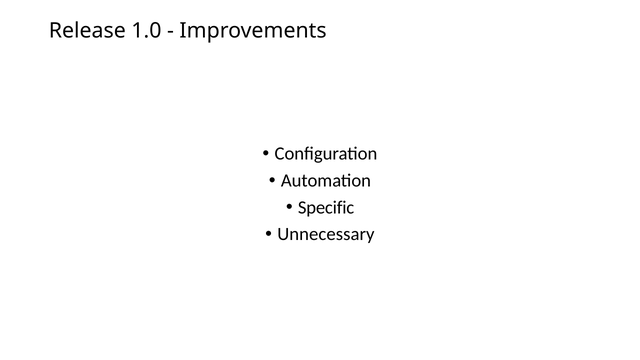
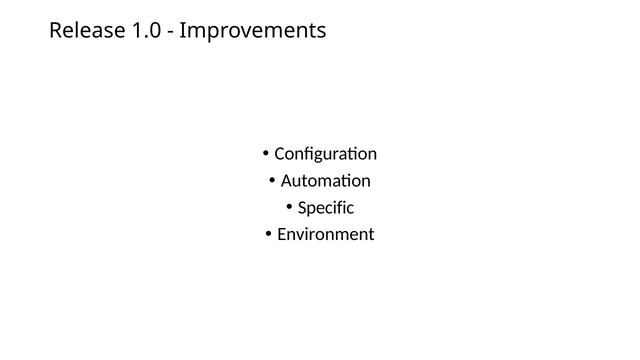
Unnecessary: Unnecessary -> Environment
